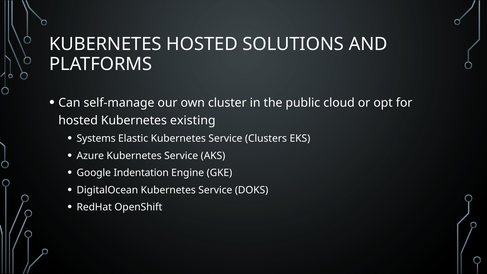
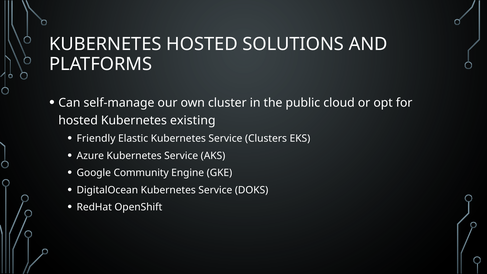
Systems: Systems -> Friendly
Indentation: Indentation -> Community
